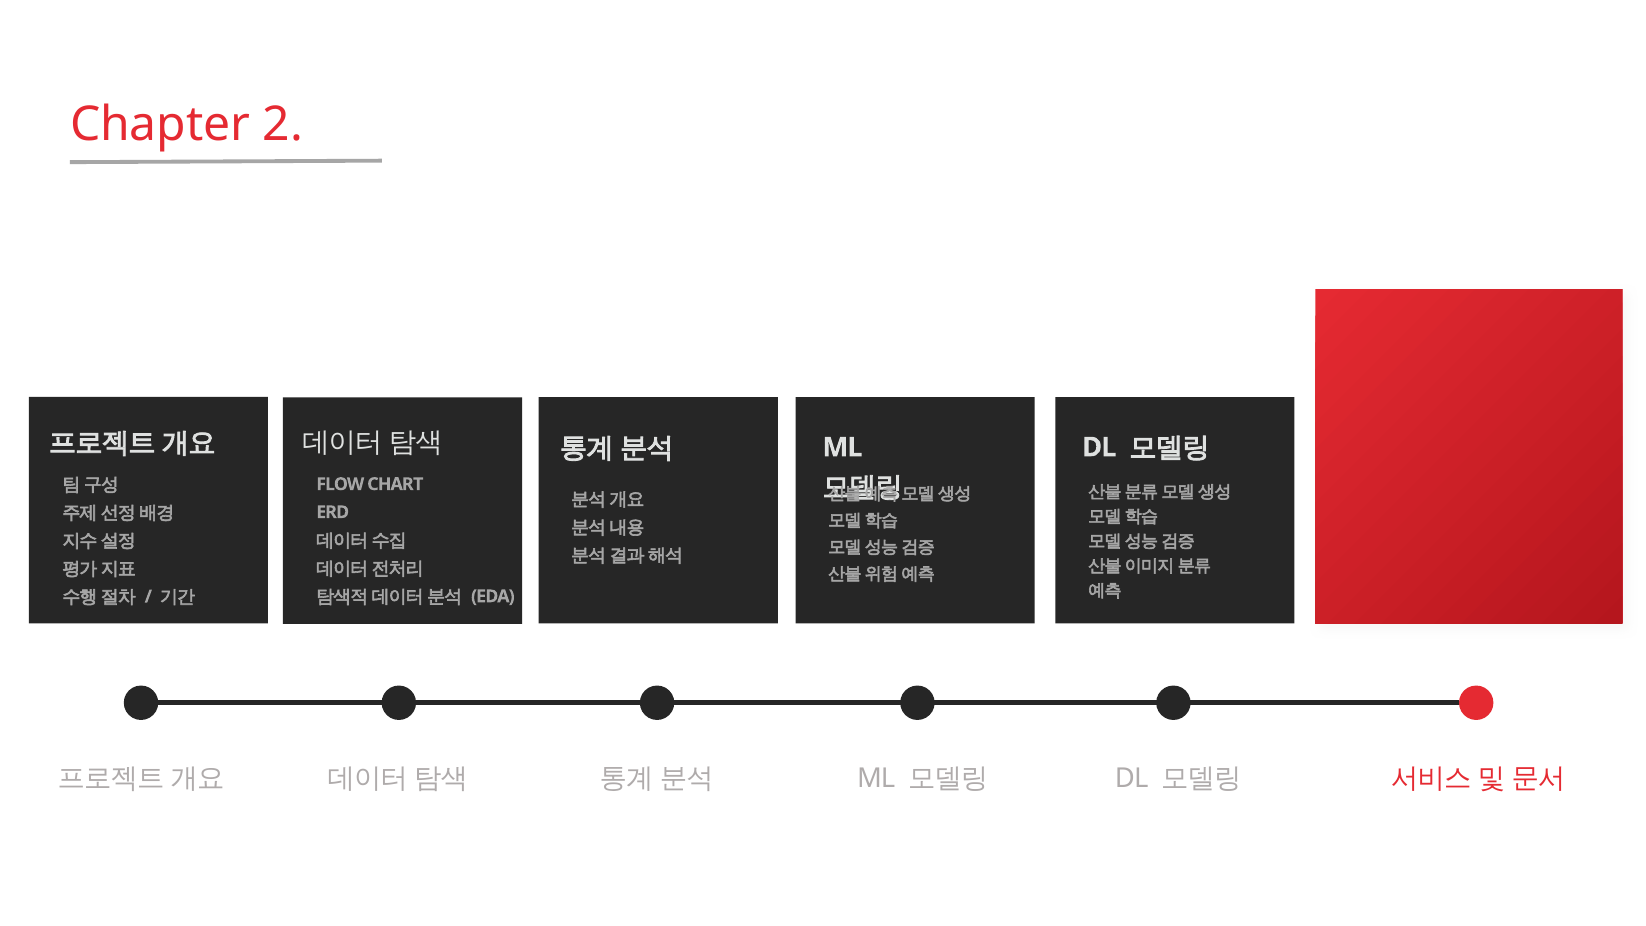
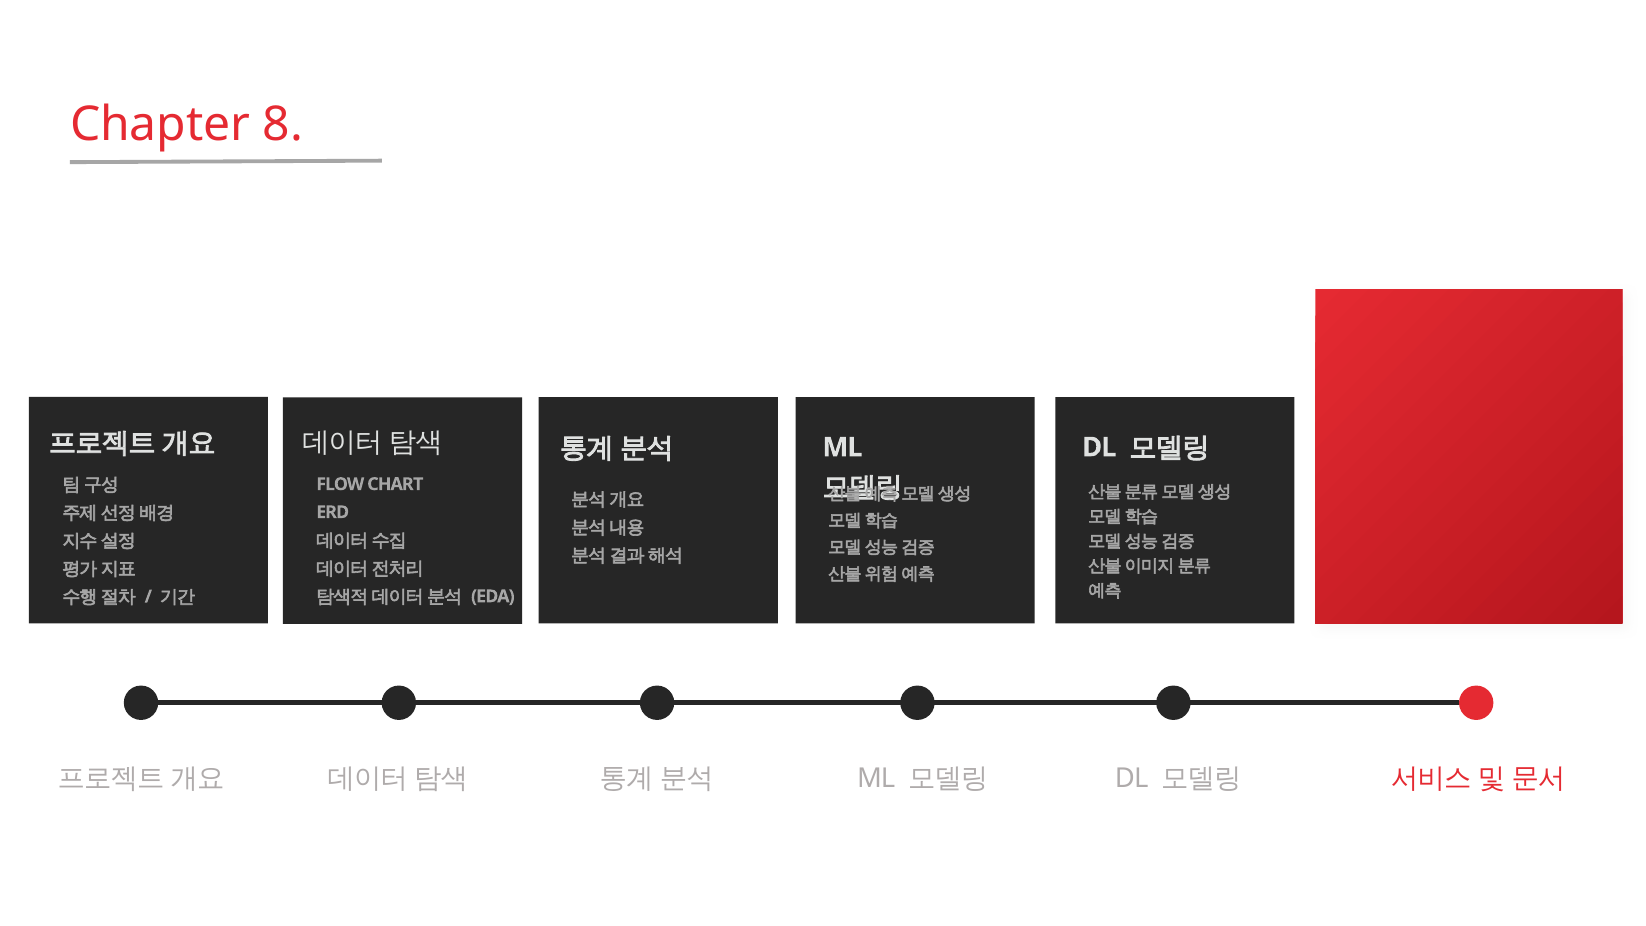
2: 2 -> 8
